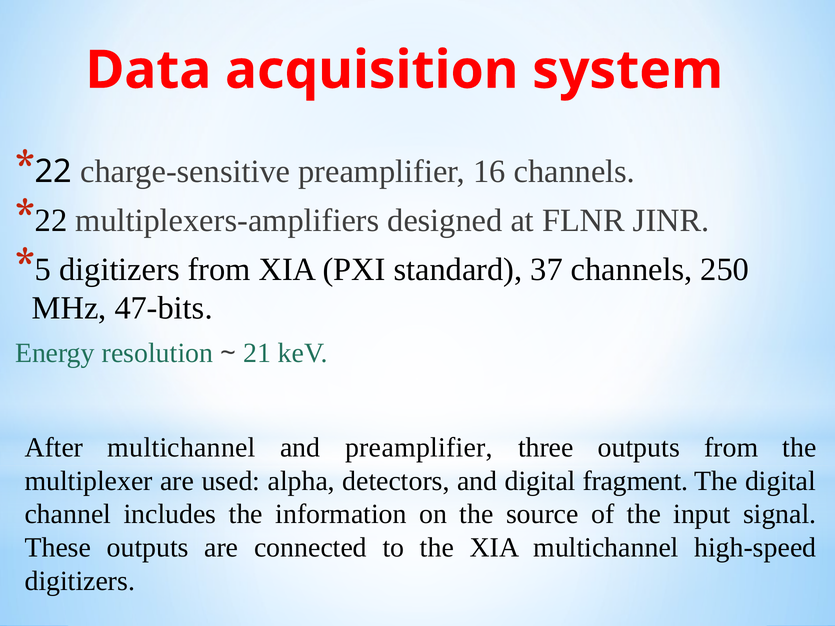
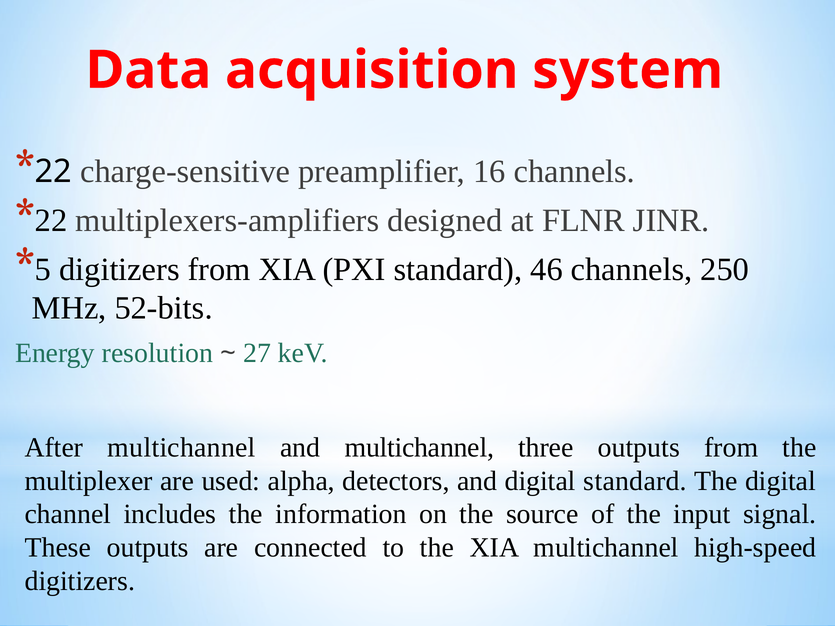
37: 37 -> 46
47-bits: 47-bits -> 52-bits
21: 21 -> 27
and preamplifier: preamplifier -> multichannel
digital fragment: fragment -> standard
